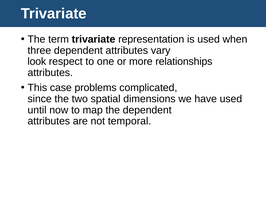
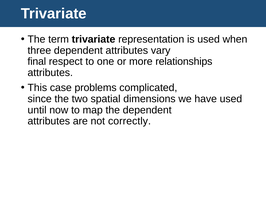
look: look -> final
temporal: temporal -> correctly
